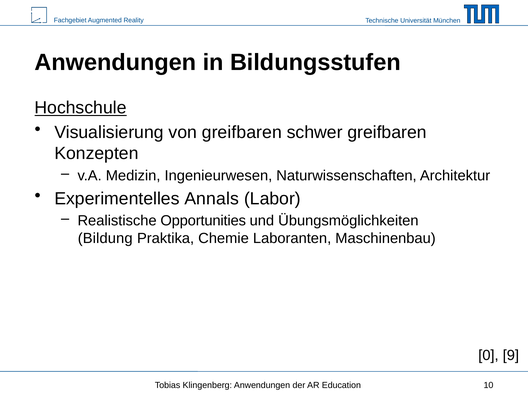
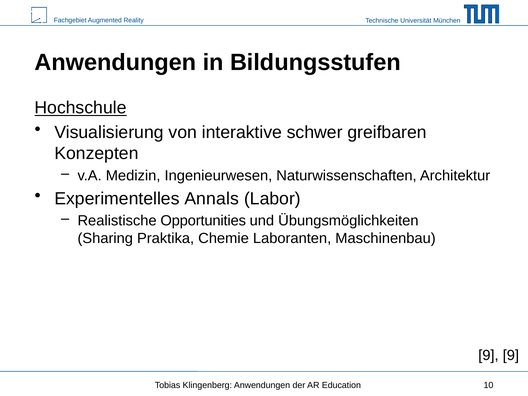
von greifbaren: greifbaren -> interaktive
Bildung: Bildung -> Sharing
0 at (488, 355): 0 -> 9
